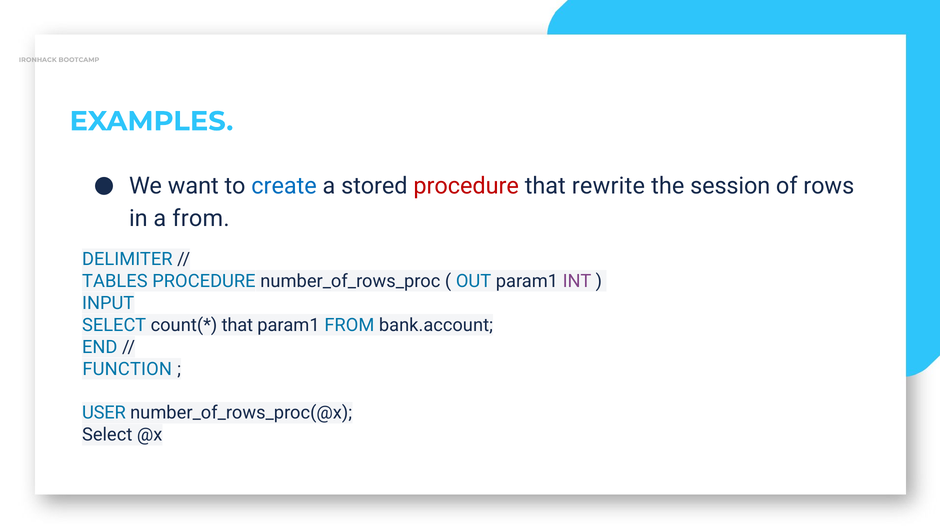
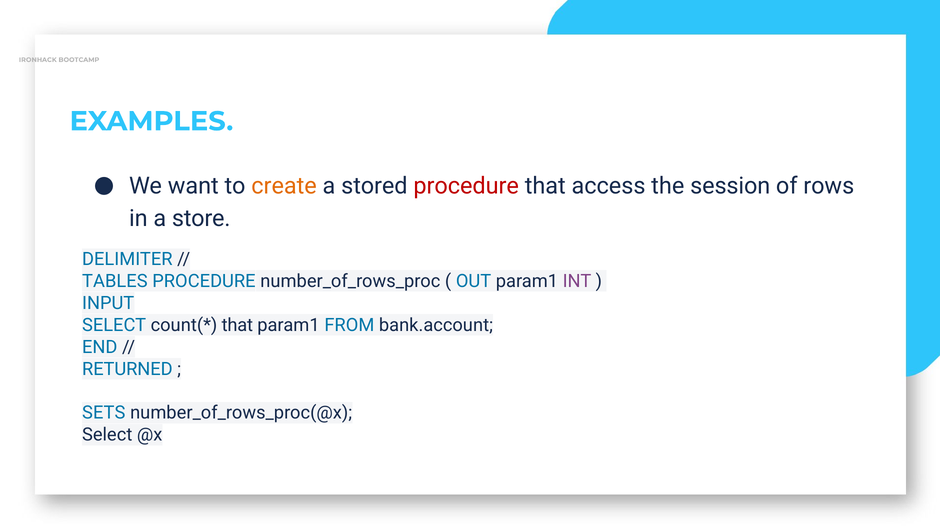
create colour: blue -> orange
rewrite: rewrite -> access
a from: from -> store
FUNCTION: FUNCTION -> RETURNED
USER: USER -> SETS
